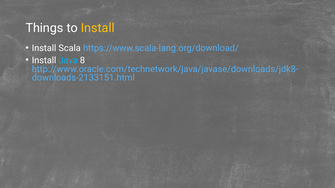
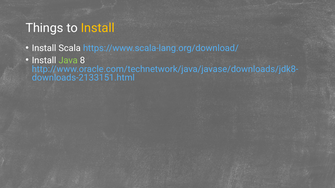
Java colour: light blue -> light green
